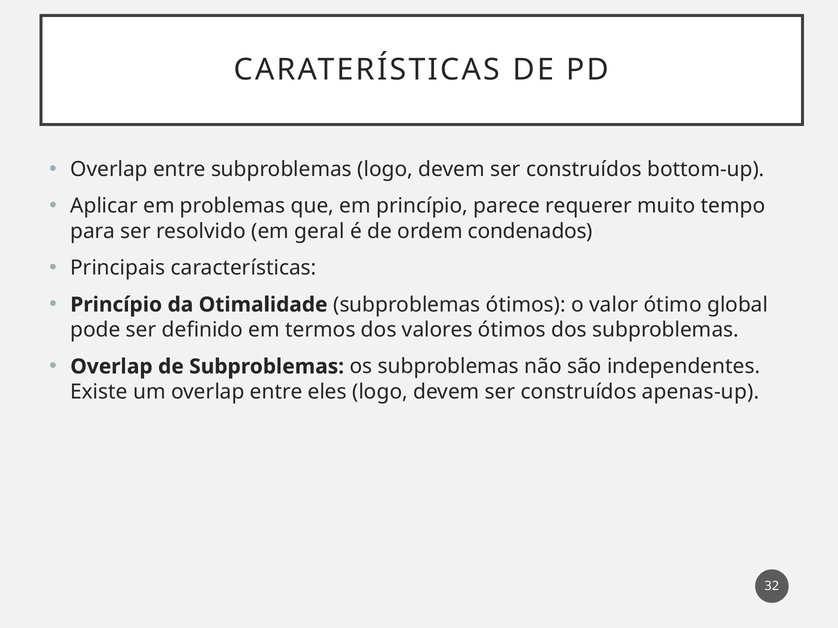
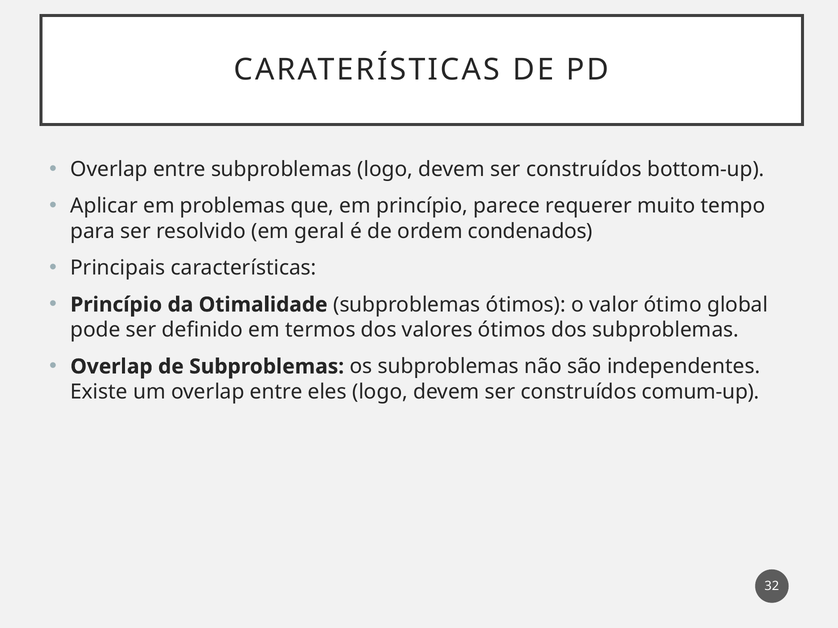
apenas-up: apenas-up -> comum-up
